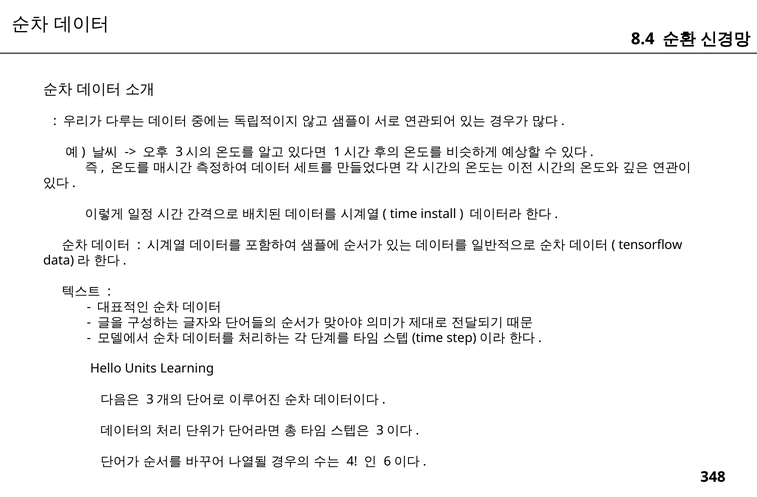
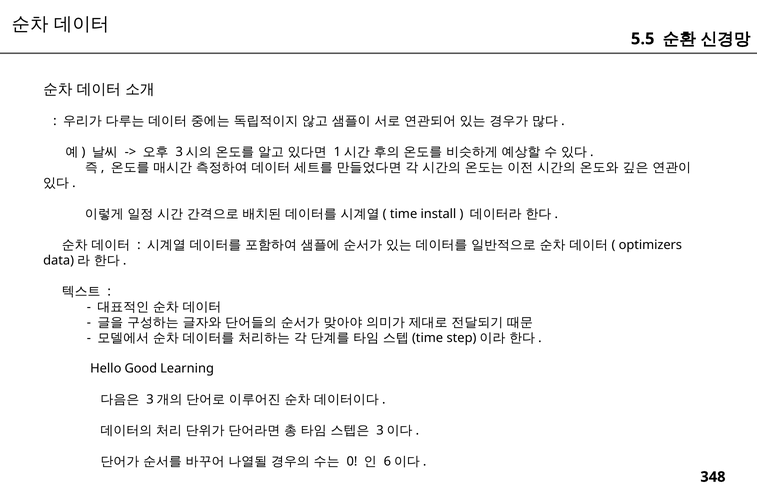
8.4: 8.4 -> 5.5
tensorflow: tensorflow -> optimizers
Units: Units -> Good
4: 4 -> 0
